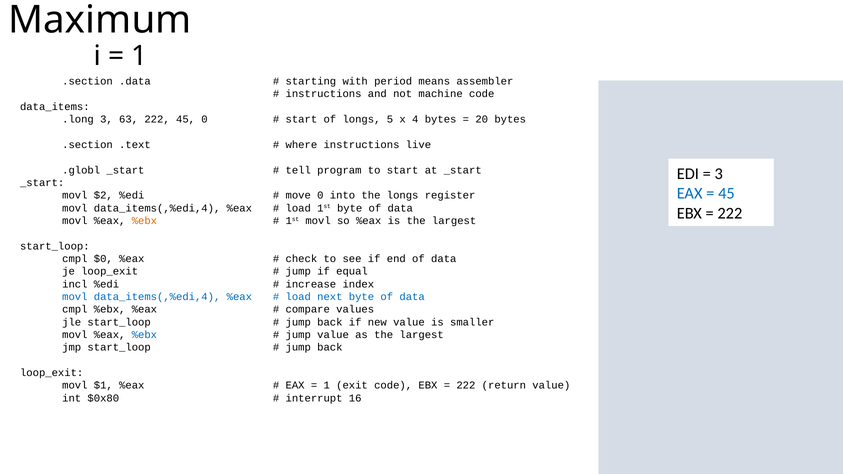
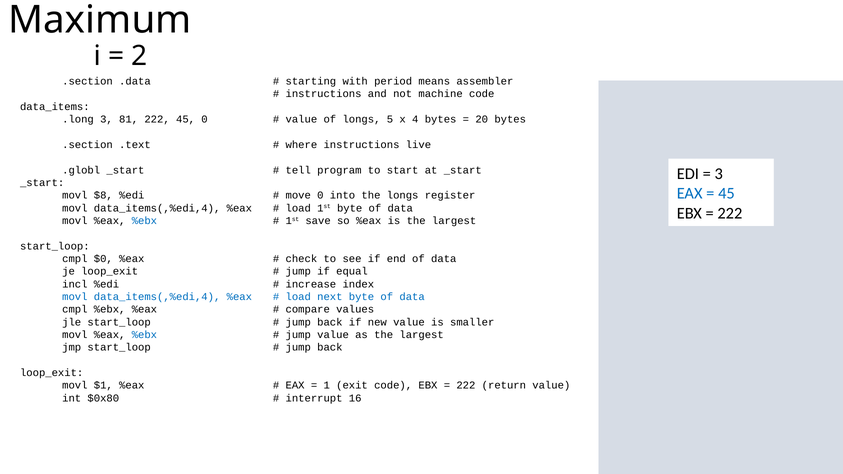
1 at (140, 56): 1 -> 2
63: 63 -> 81
start at (301, 119): start -> value
$2: $2 -> $8
%ebx at (144, 221) colour: orange -> blue
1st movl: movl -> save
